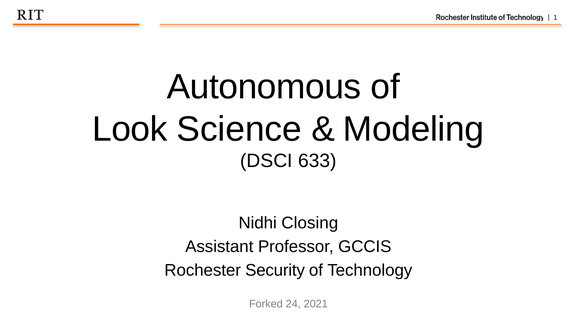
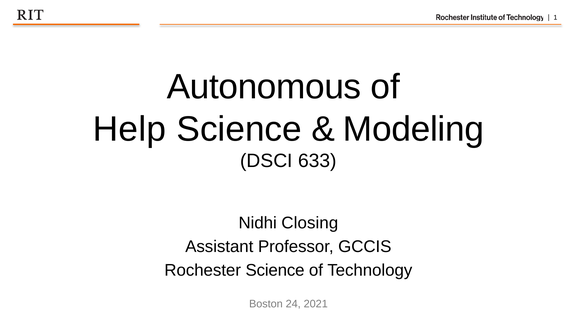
Look: Look -> Help
Rochester Security: Security -> Science
Forked: Forked -> Boston
